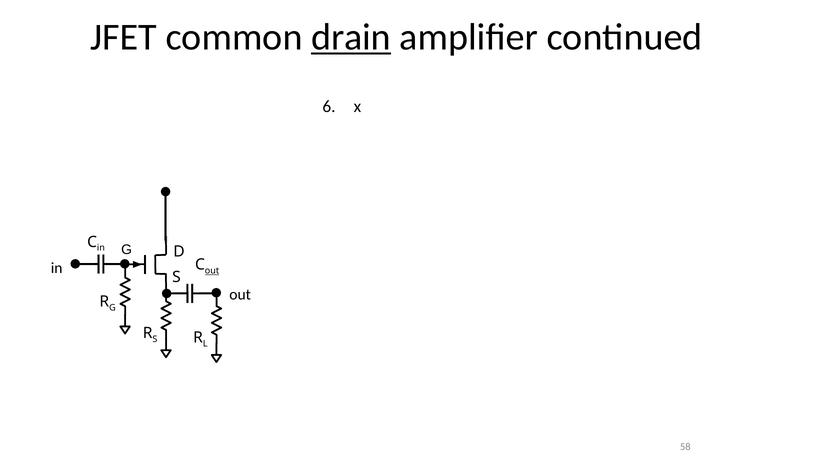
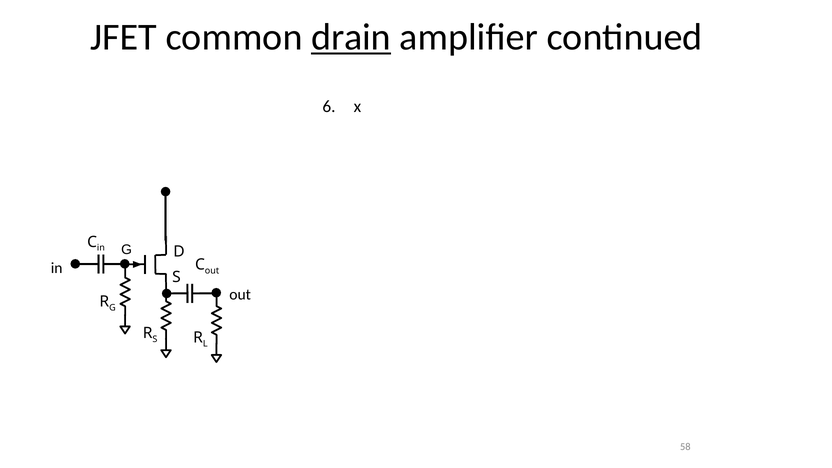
out at (212, 271) underline: present -> none
